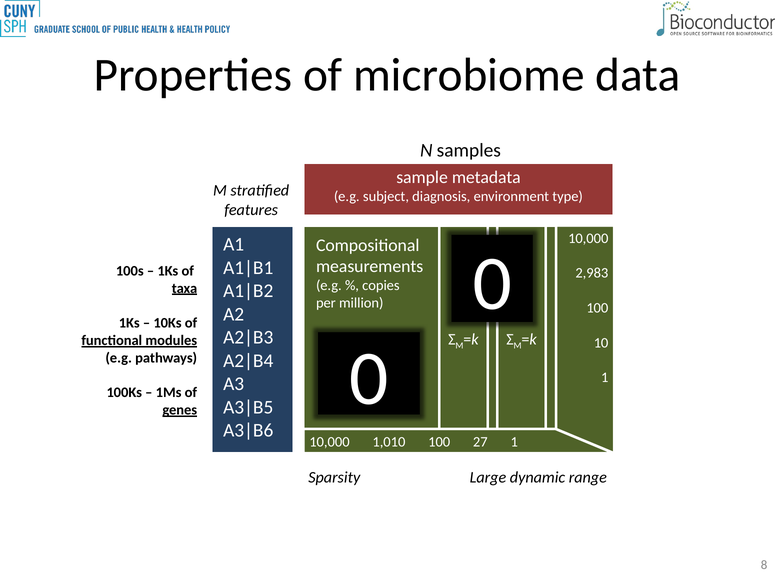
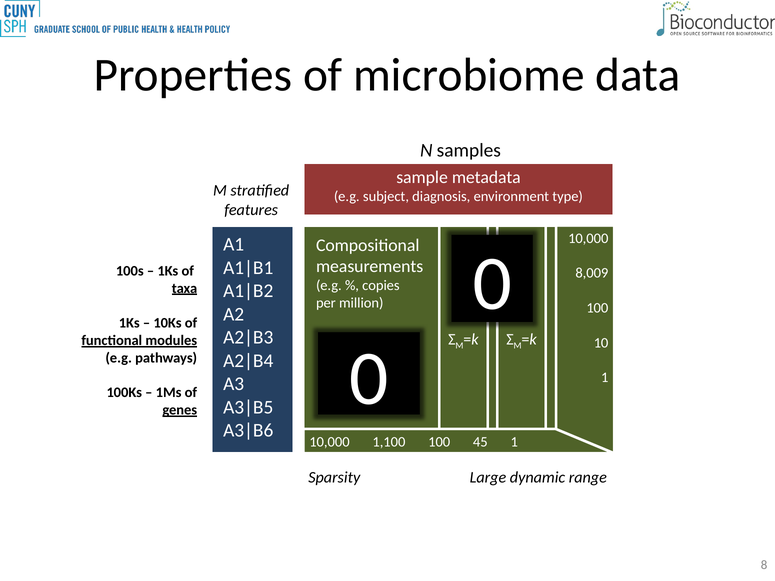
2,983: 2,983 -> 8,009
1,010: 1,010 -> 1,100
27: 27 -> 45
